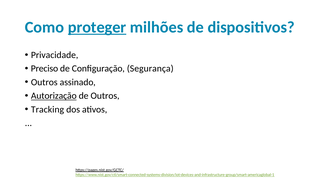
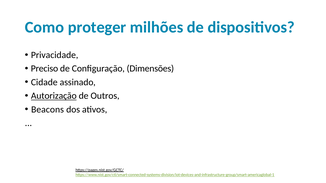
proteger underline: present -> none
Segurança: Segurança -> Dimensões
Outros at (44, 82): Outros -> Cidade
Tracking: Tracking -> Beacons
